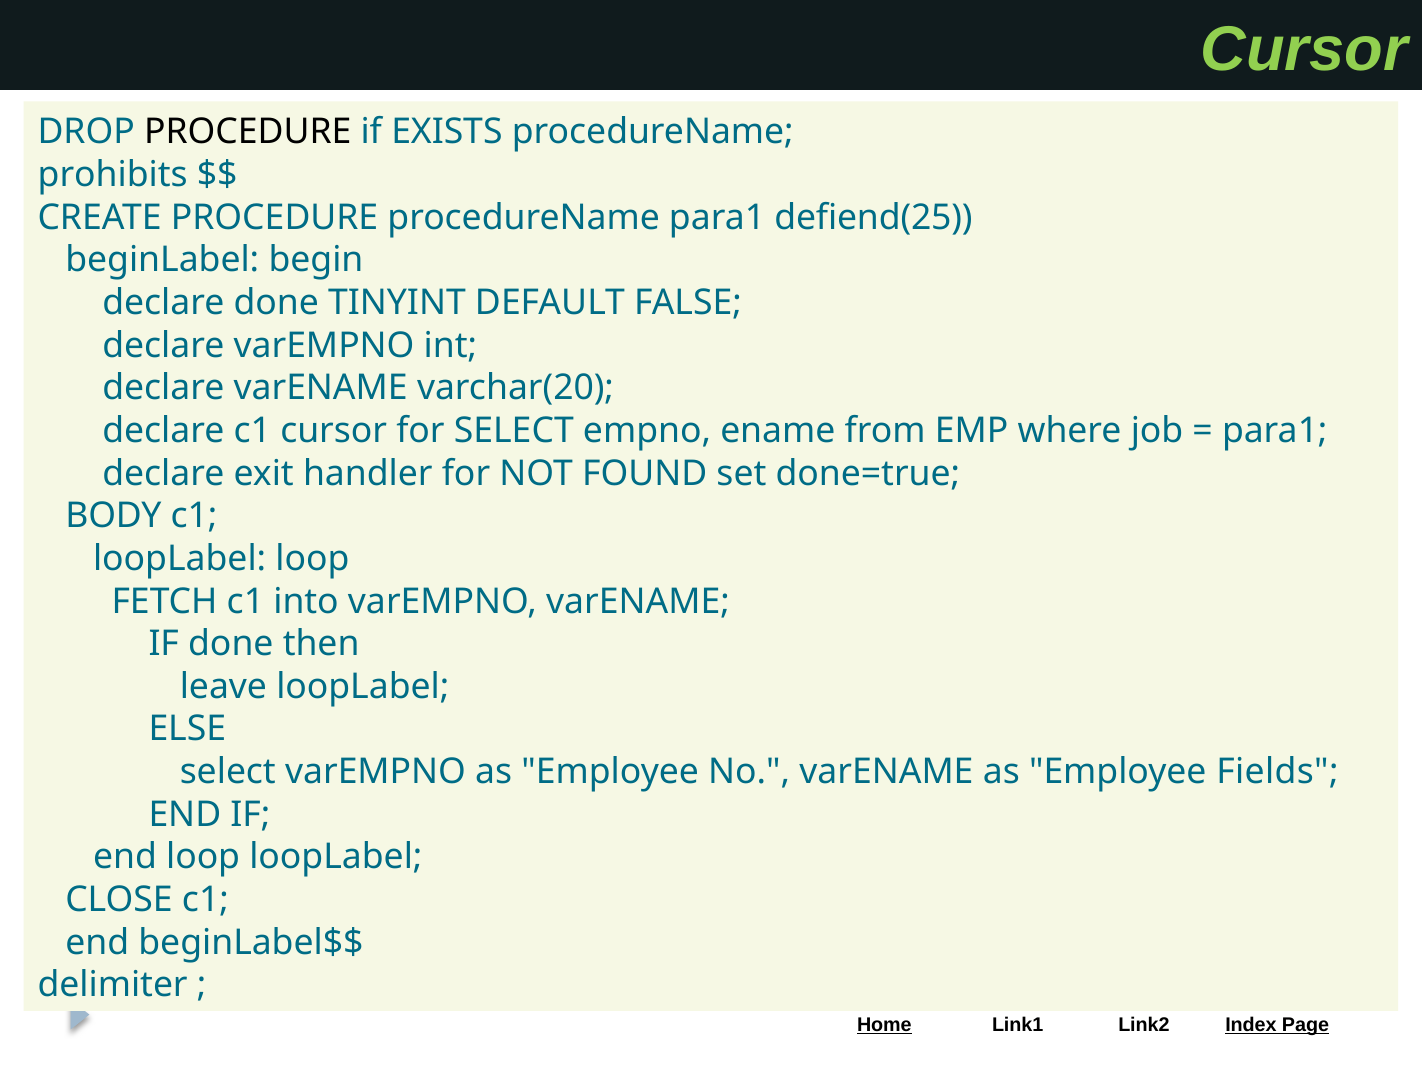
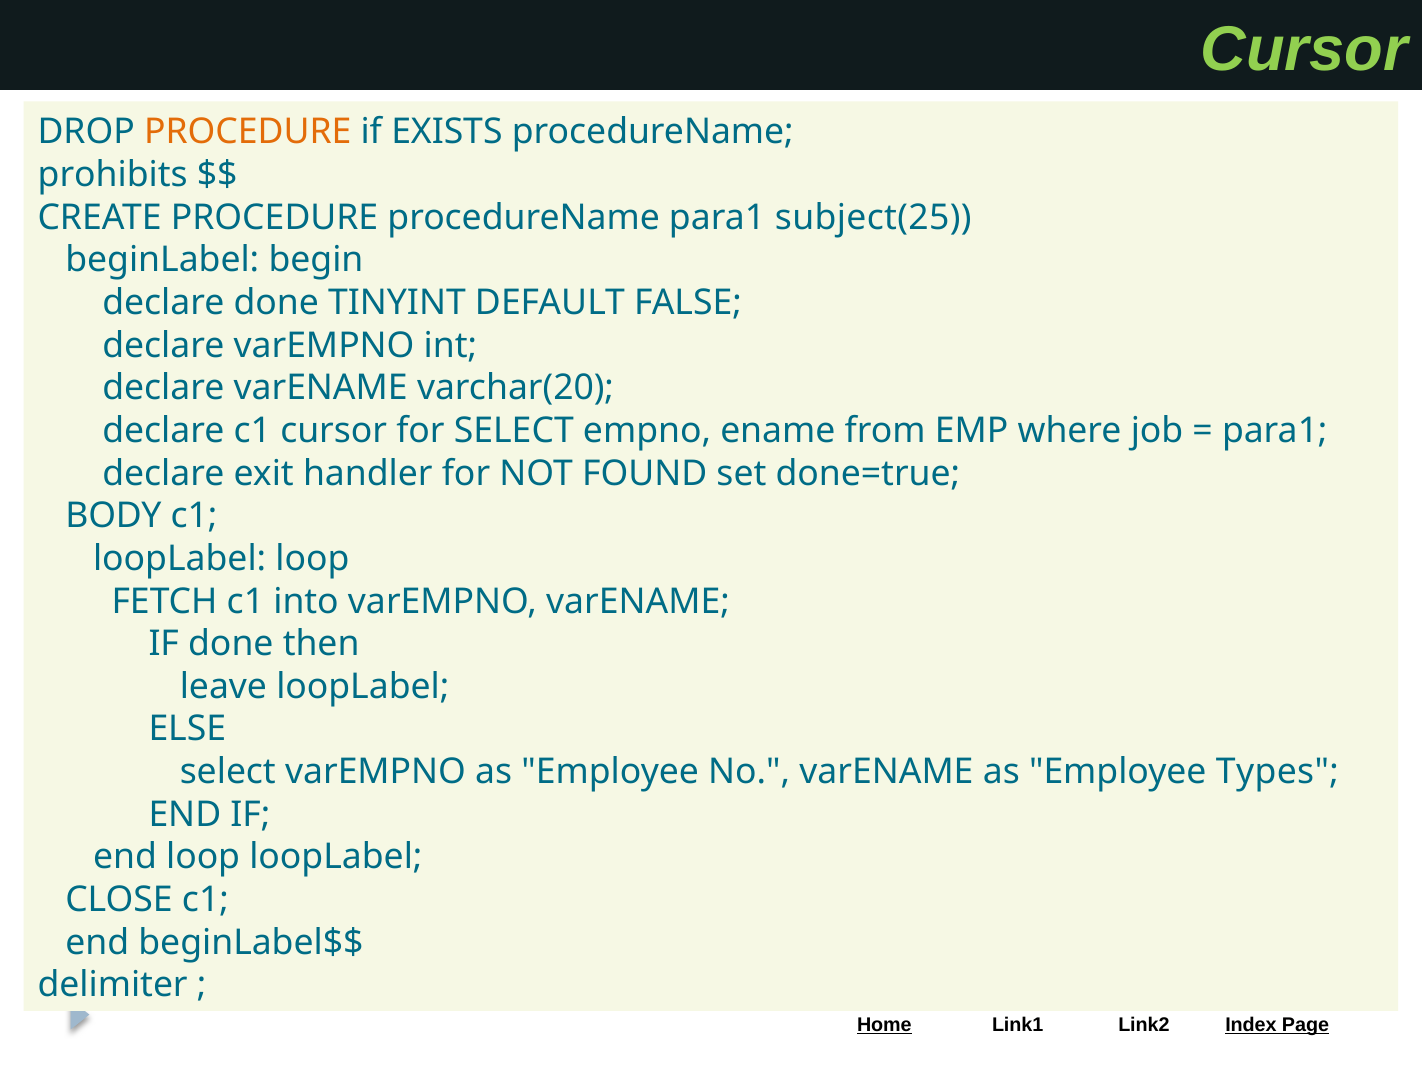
PROCEDURE at (248, 132) colour: black -> orange
defiend(25: defiend(25 -> subject(25
Fields: Fields -> Types
